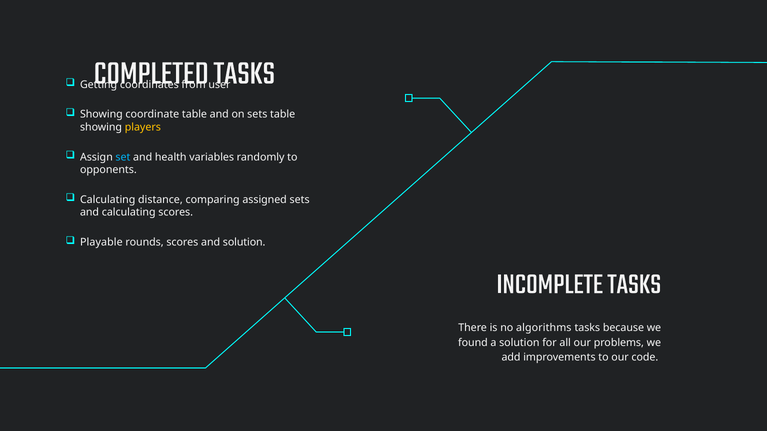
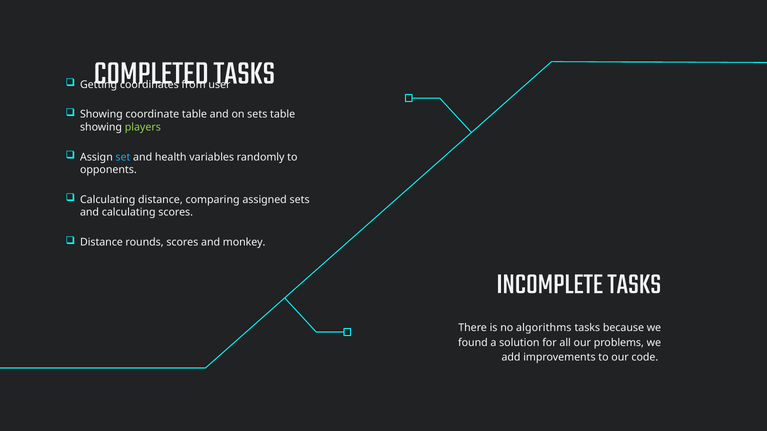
players colour: yellow -> light green
Playable at (101, 242): Playable -> Distance
and solution: solution -> monkey
